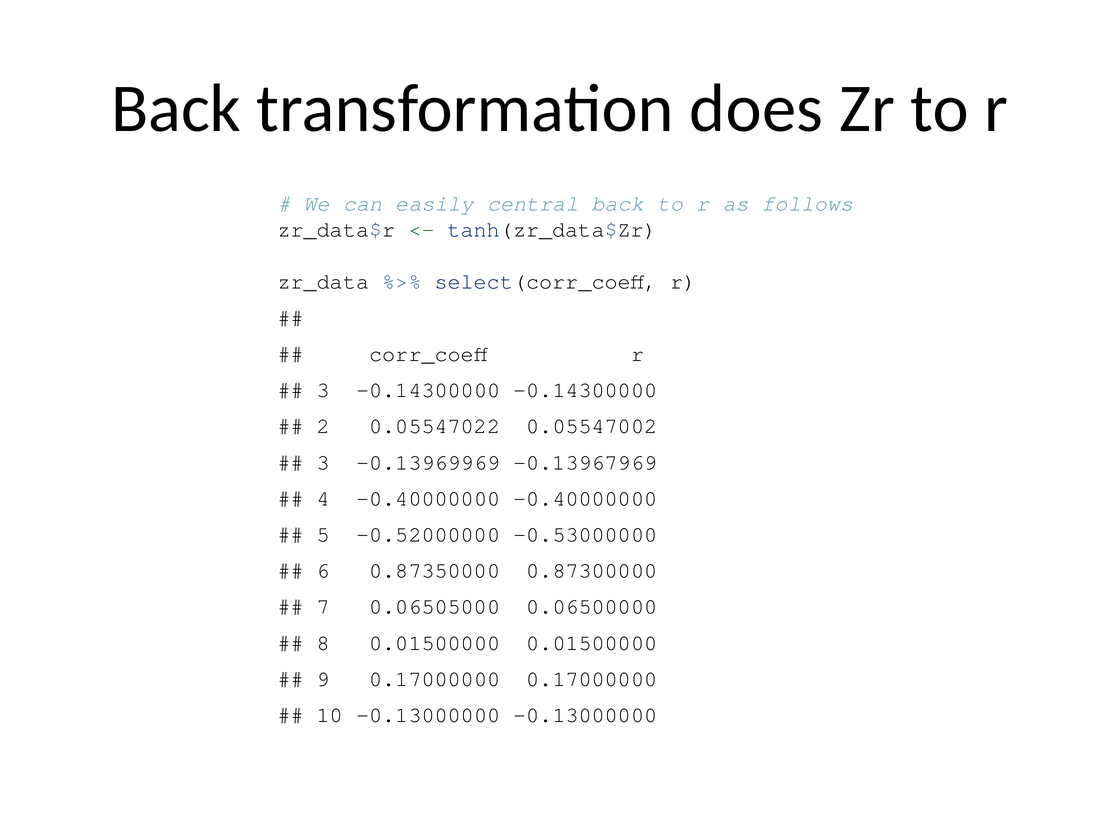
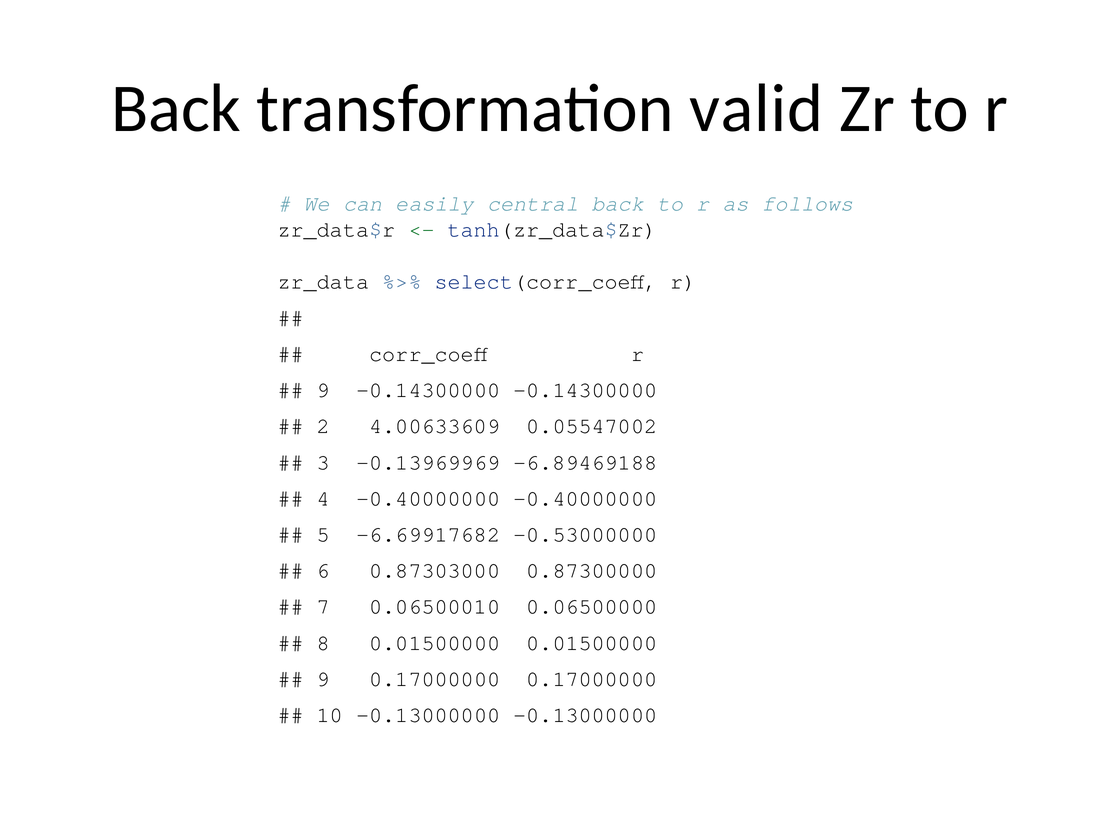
does: does -> valid
3 at (323, 390): 3 -> 9
0.05547022: 0.05547022 -> 4.00633609
-0.13967969: -0.13967969 -> -6.89469188
-0.52000000: -0.52000000 -> -6.69917682
0.87350000: 0.87350000 -> 0.87303000
0.06505000: 0.06505000 -> 0.06500010
